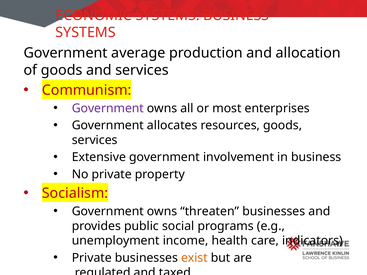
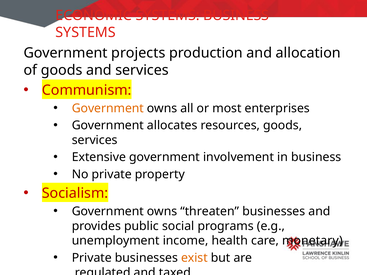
average: average -> projects
Government at (108, 108) colour: purple -> orange
indicators: indicators -> monetary
